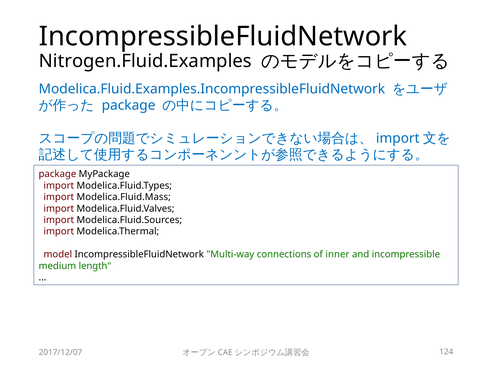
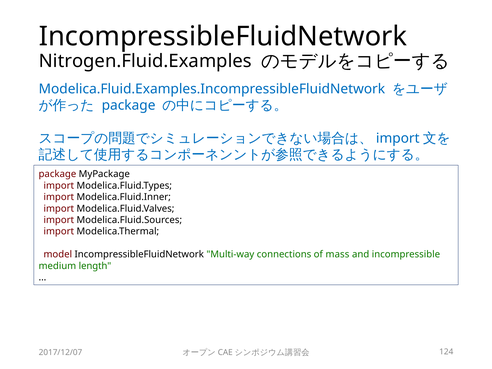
Modelica.Fluid.Mass: Modelica.Fluid.Mass -> Modelica.Fluid.Inner
inner: inner -> mass
